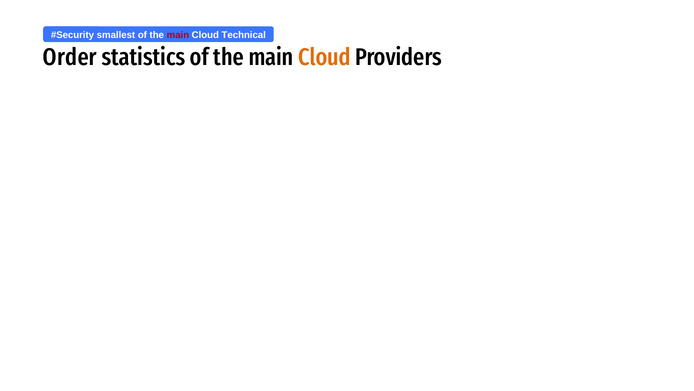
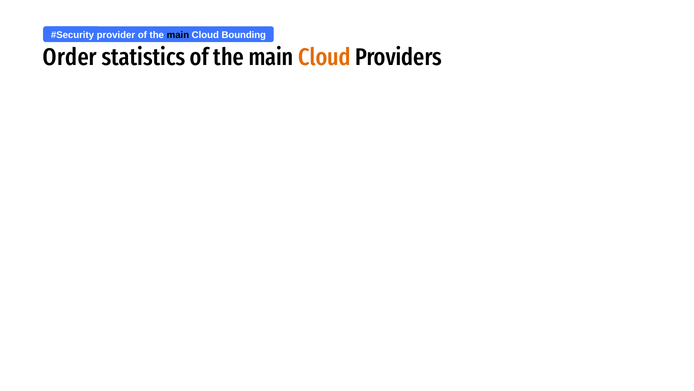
smallest: smallest -> provider
main at (178, 35) colour: red -> black
Technical: Technical -> Bounding
